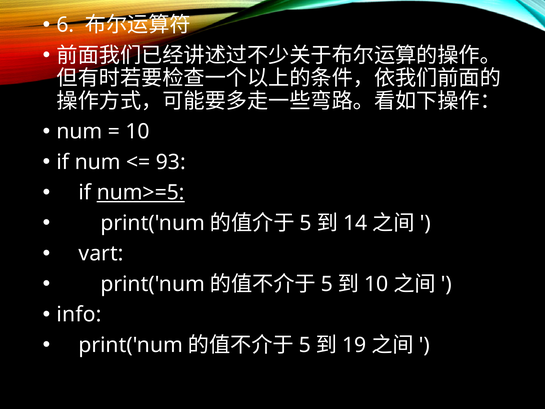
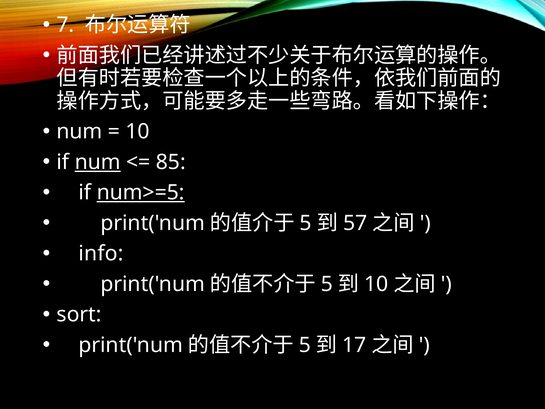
6: 6 -> 7
num at (98, 162) underline: none -> present
93: 93 -> 85
14: 14 -> 57
vart: vart -> info
info: info -> sort
19: 19 -> 17
